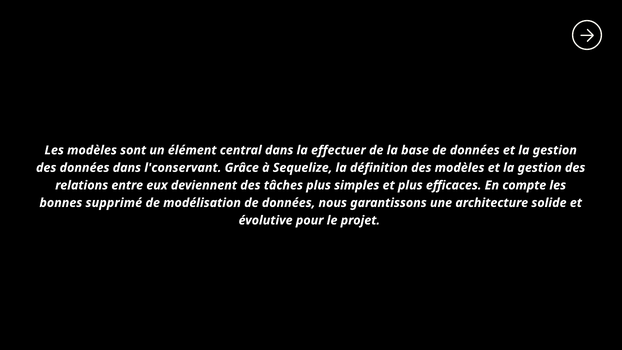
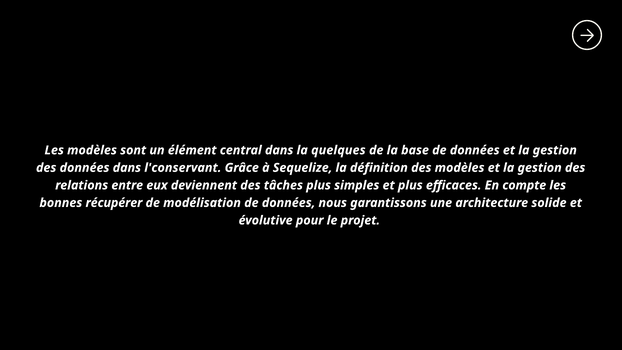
effectuer: effectuer -> quelques
supprimé: supprimé -> récupérer
